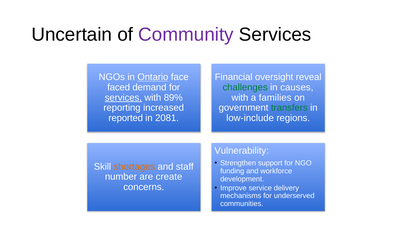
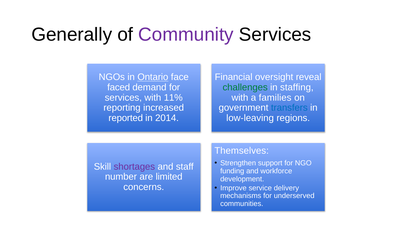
Uncertain: Uncertain -> Generally
causes: causes -> staffing
services at (123, 97) underline: present -> none
89%: 89% -> 11%
transfers colour: green -> blue
2081: 2081 -> 2014
low-include: low-include -> low-leaving
Vulnerability: Vulnerability -> Themselves
shortages colour: orange -> purple
create: create -> limited
